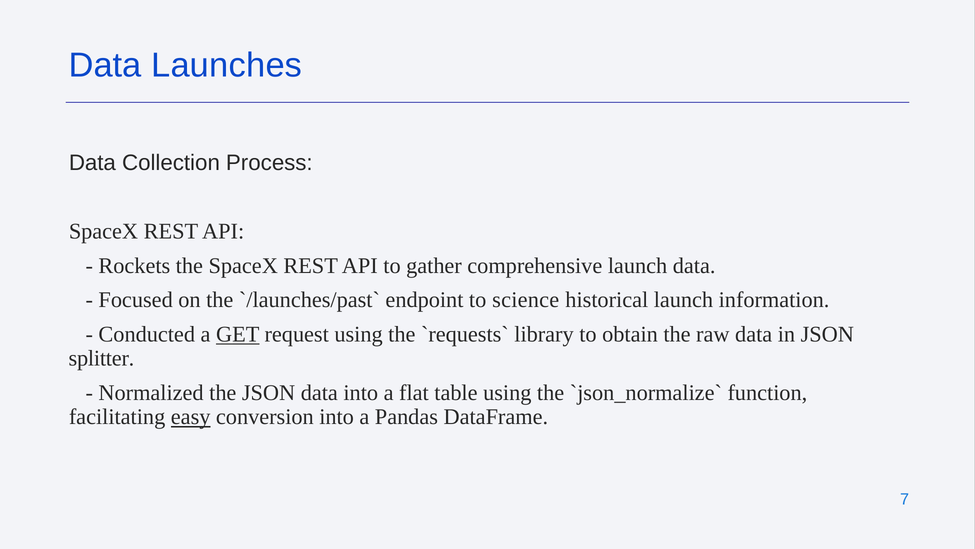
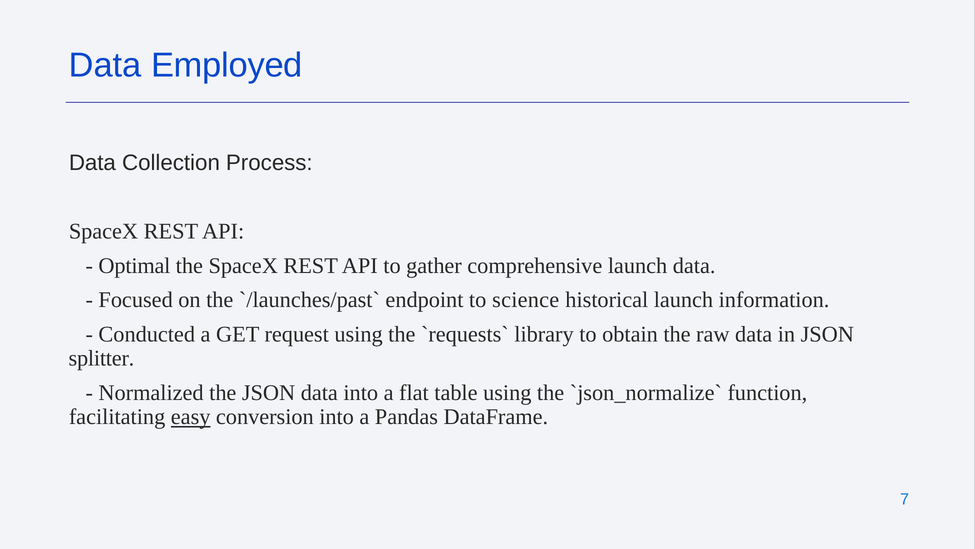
Launches: Launches -> Employed
Rockets: Rockets -> Optimal
GET underline: present -> none
